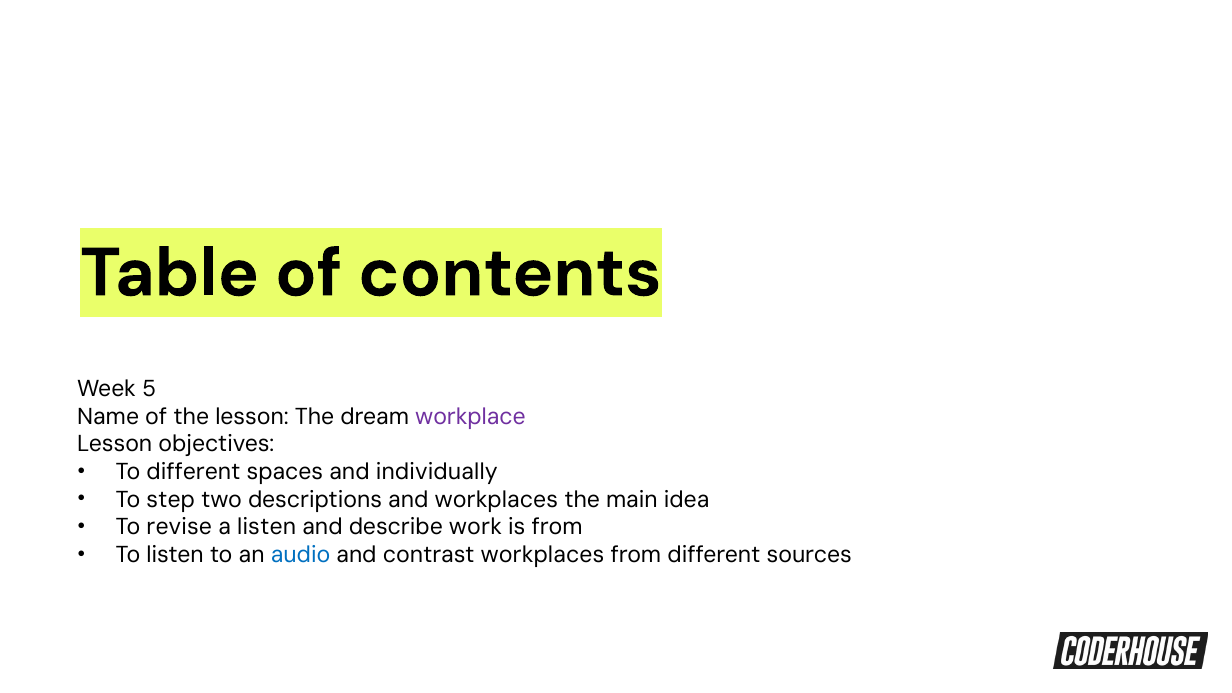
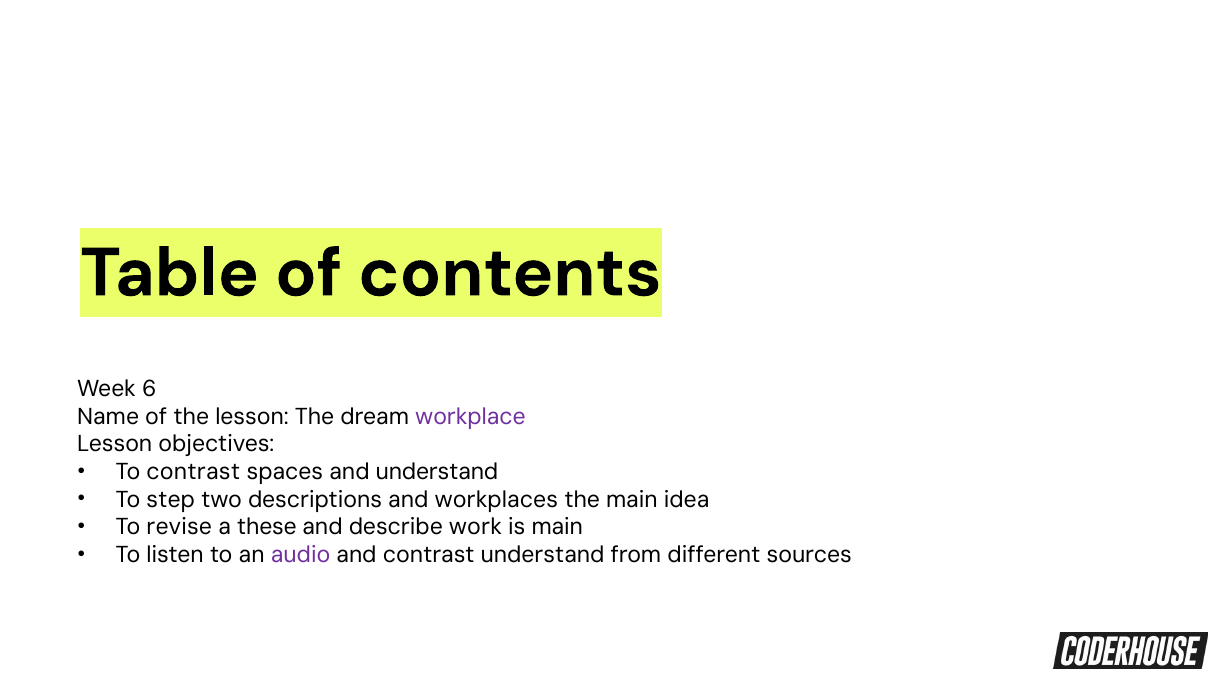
5: 5 -> 6
To different: different -> contrast
and individually: individually -> understand
a listen: listen -> these
is from: from -> main
audio colour: blue -> purple
contrast workplaces: workplaces -> understand
